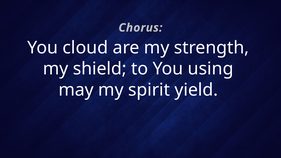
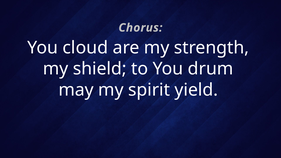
using: using -> drum
